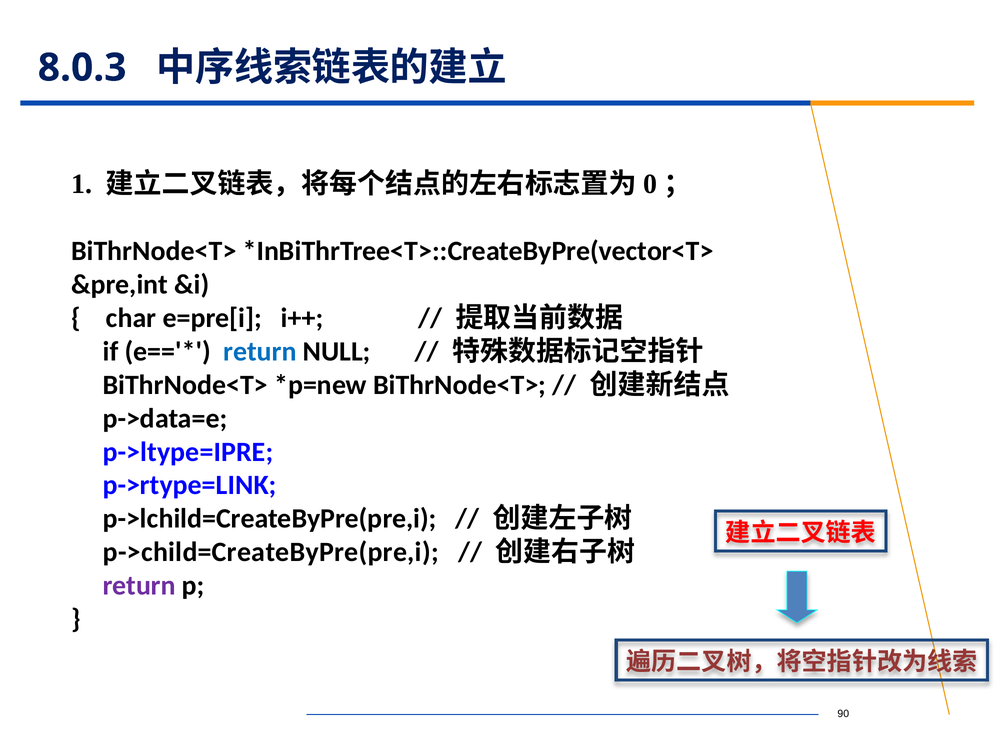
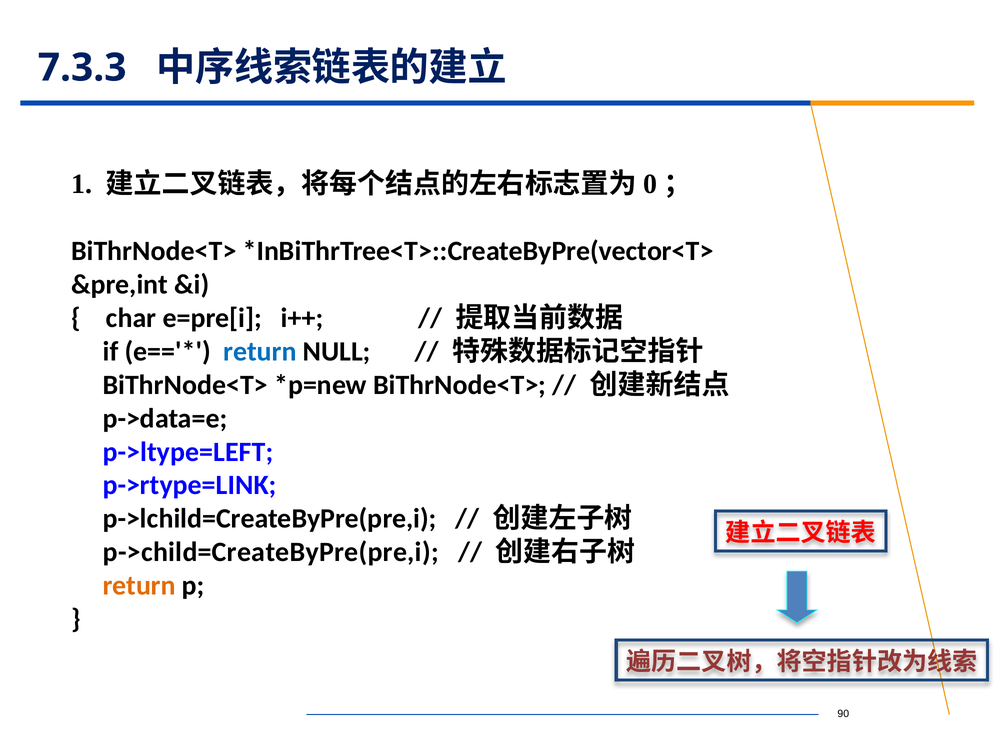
8.0.3: 8.0.3 -> 7.3.3
p->ltype=IPRE: p->ltype=IPRE -> p->ltype=LEFT
return at (139, 586) colour: purple -> orange
